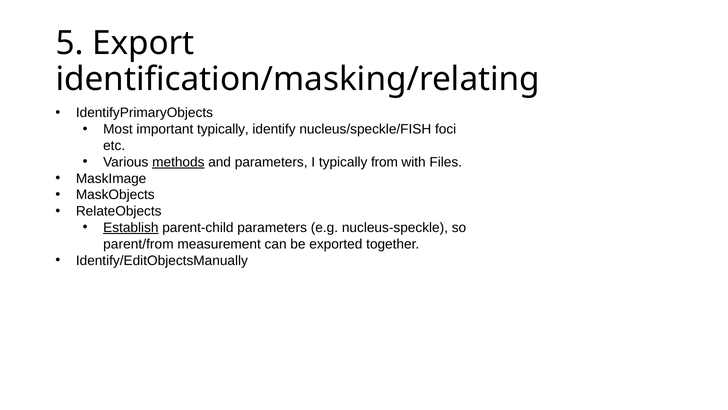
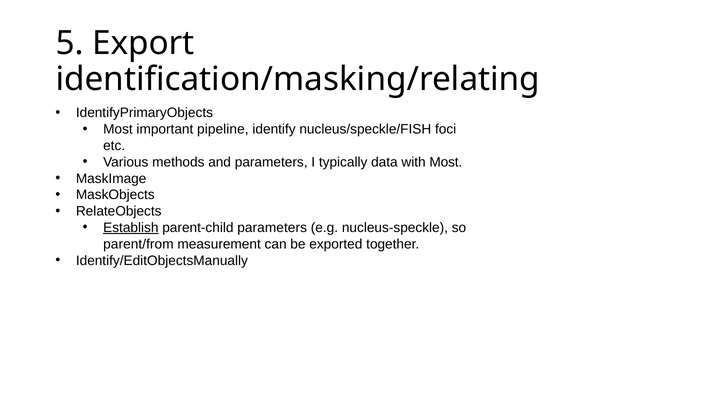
important typically: typically -> pipeline
methods underline: present -> none
from: from -> data
with Files: Files -> Most
